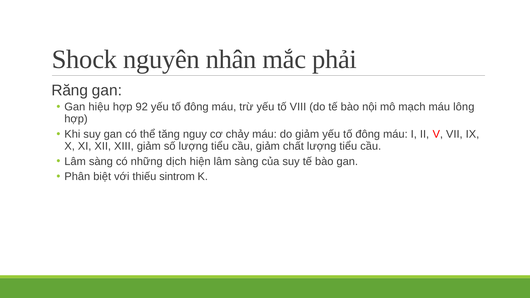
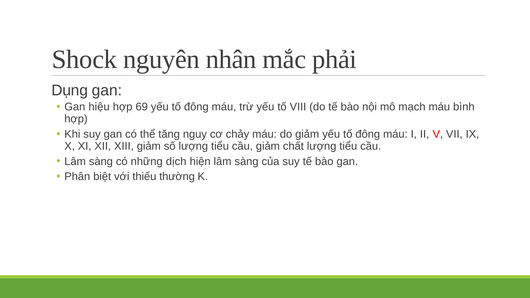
Răng: Răng -> Dụng
92: 92 -> 69
lông: lông -> bình
sintrom: sintrom -> thường
